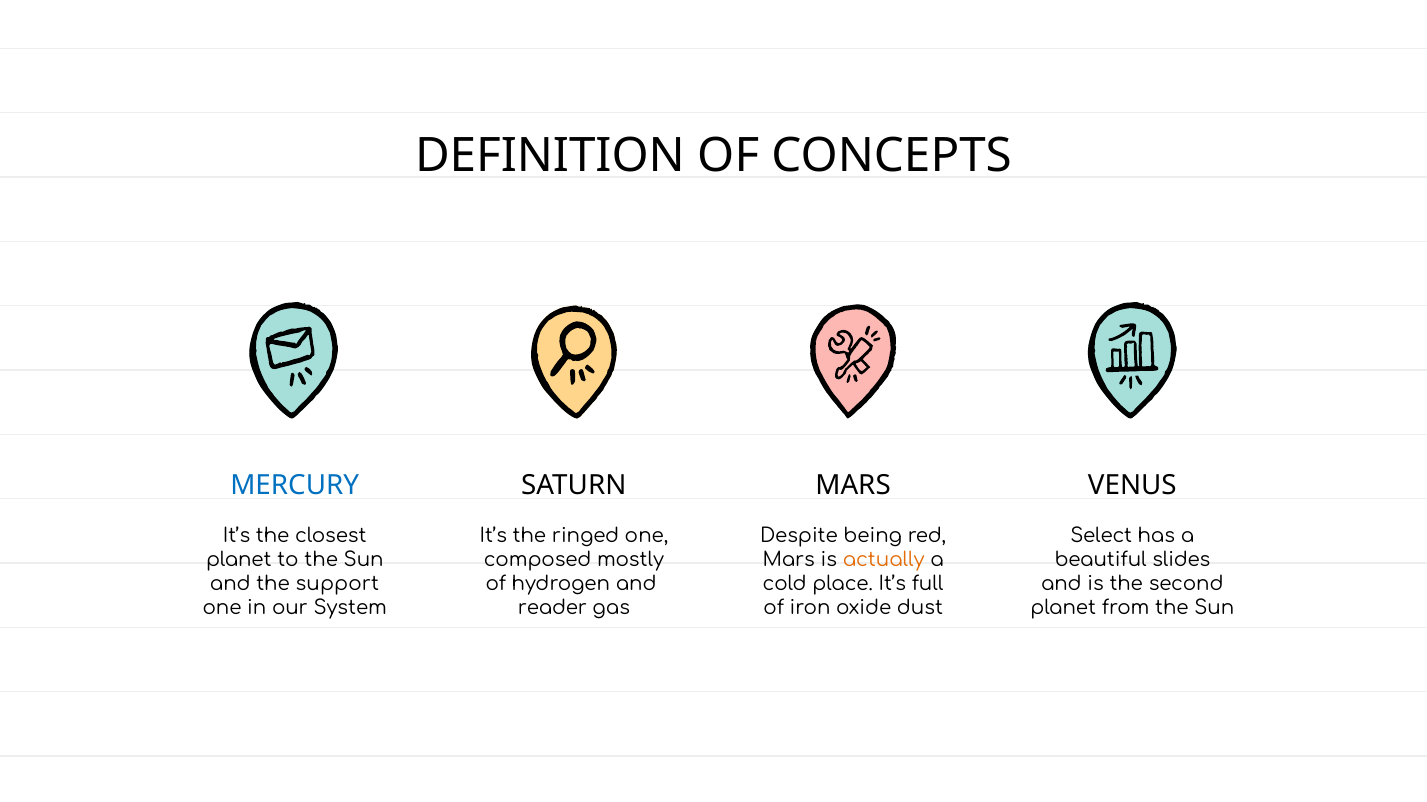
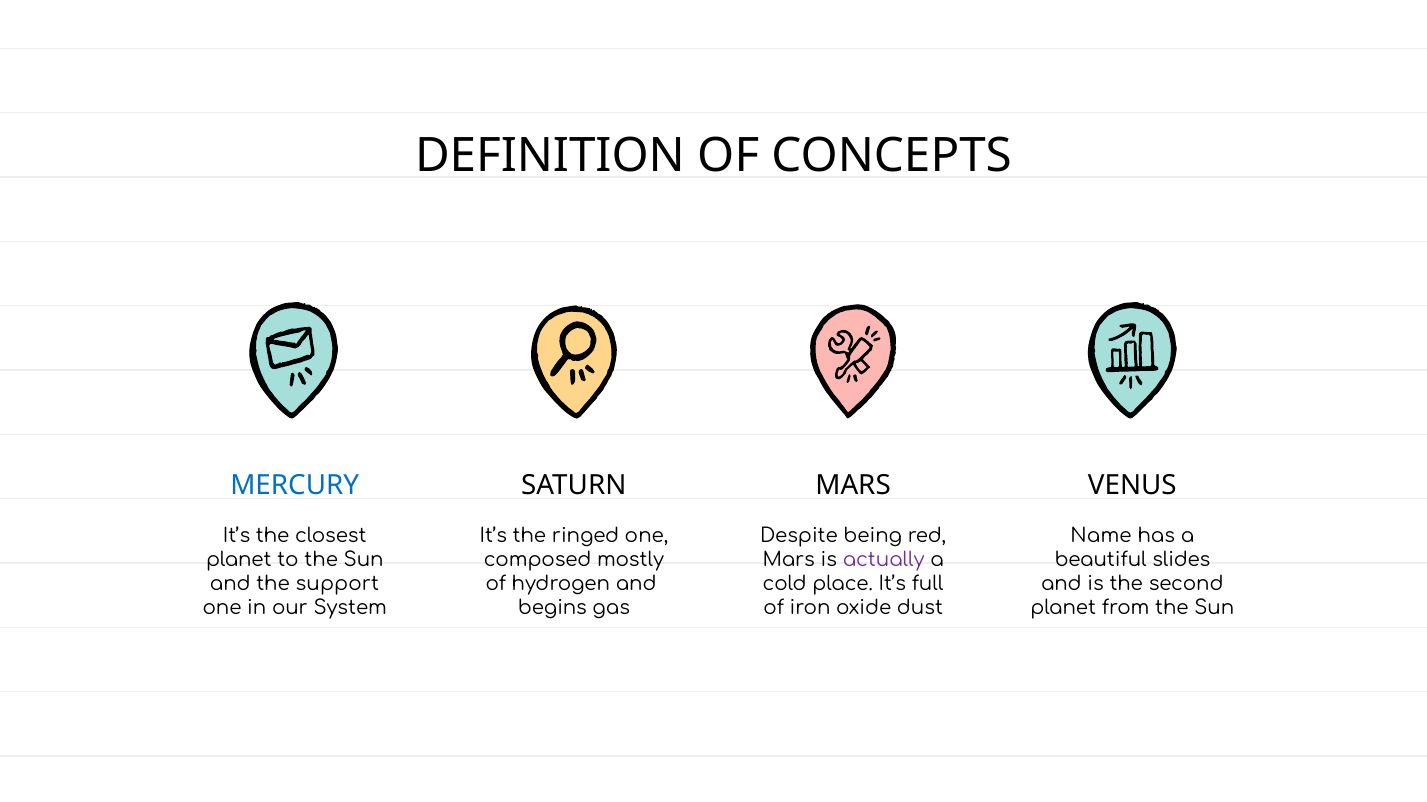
Select: Select -> Name
actually colour: orange -> purple
reader: reader -> begins
